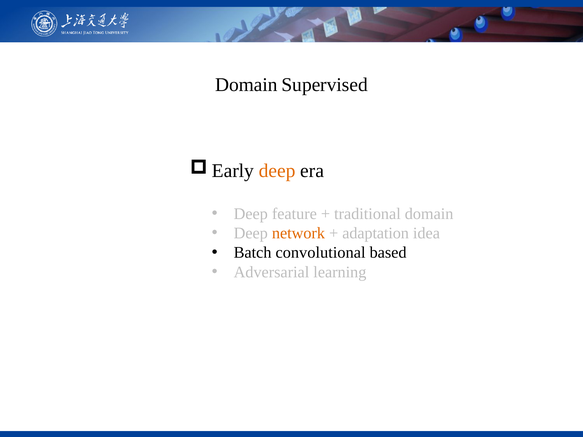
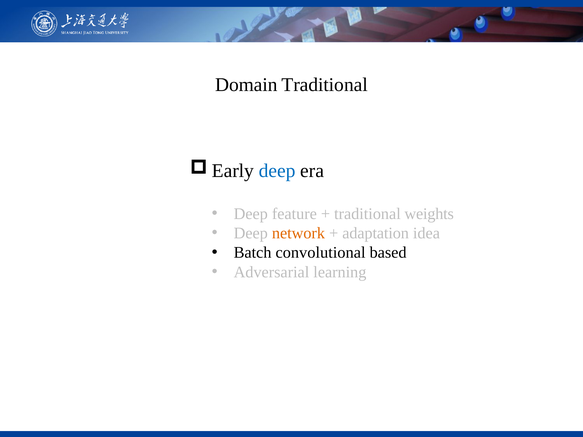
Domain Supervised: Supervised -> Traditional
deep at (277, 171) colour: orange -> blue
traditional domain: domain -> weights
